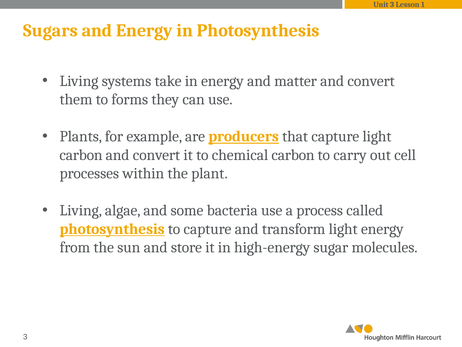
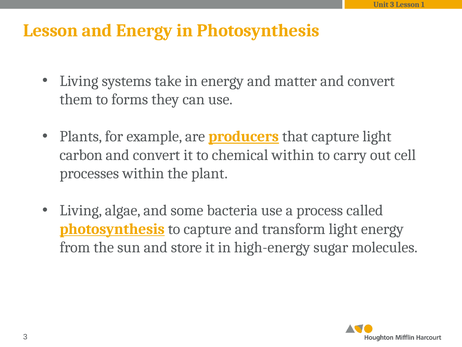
Sugars at (50, 30): Sugars -> Lesson
chemical carbon: carbon -> within
